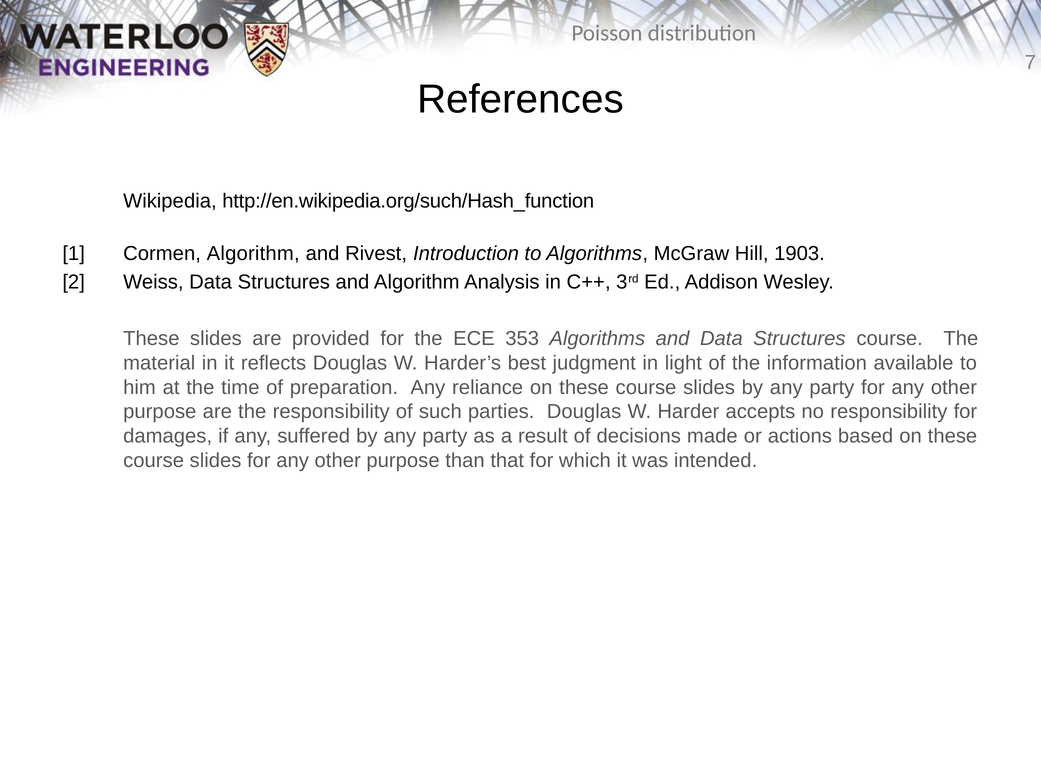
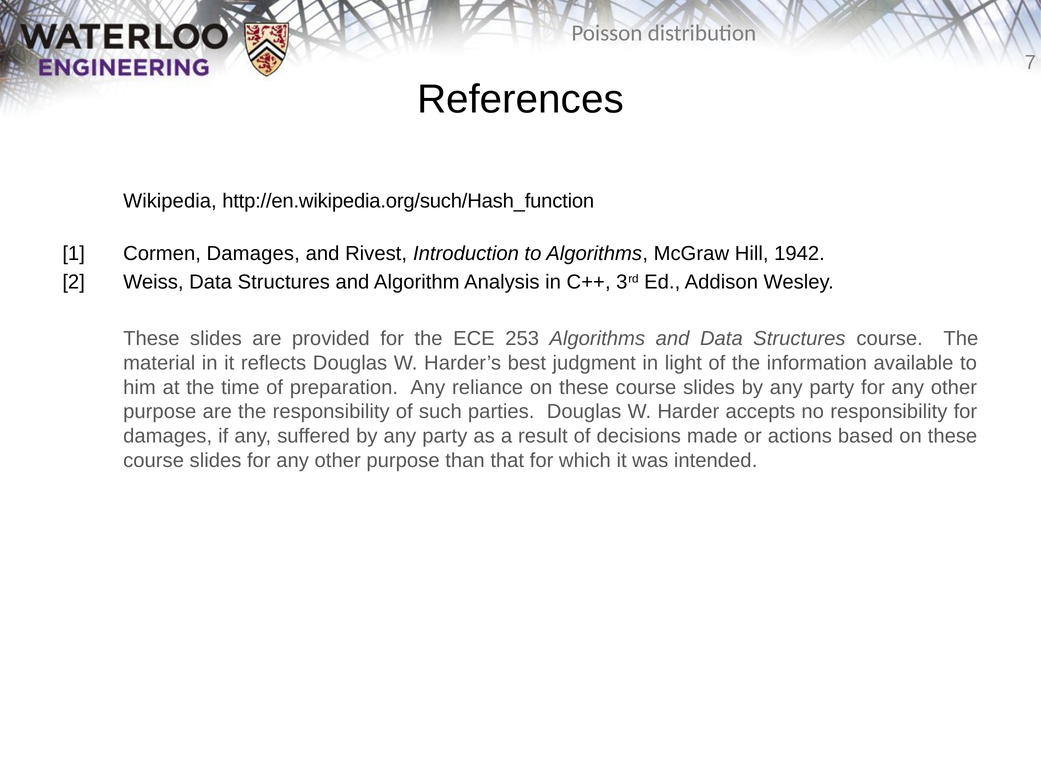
Cormen Algorithm: Algorithm -> Damages
1903: 1903 -> 1942
353: 353 -> 253
